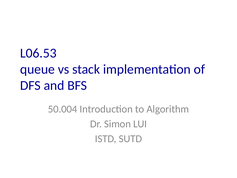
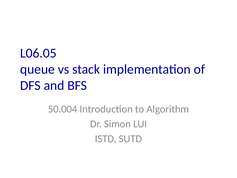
L06.53: L06.53 -> L06.05
